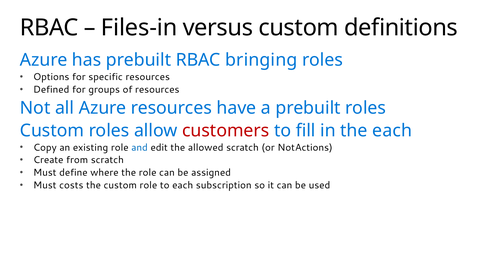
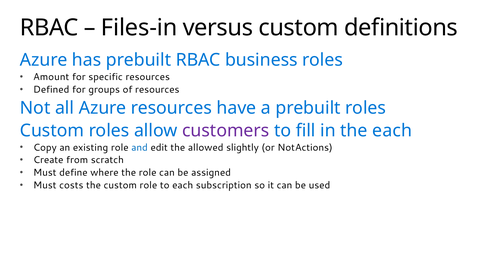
bringing: bringing -> business
Options: Options -> Amount
customers colour: red -> purple
allowed scratch: scratch -> slightly
